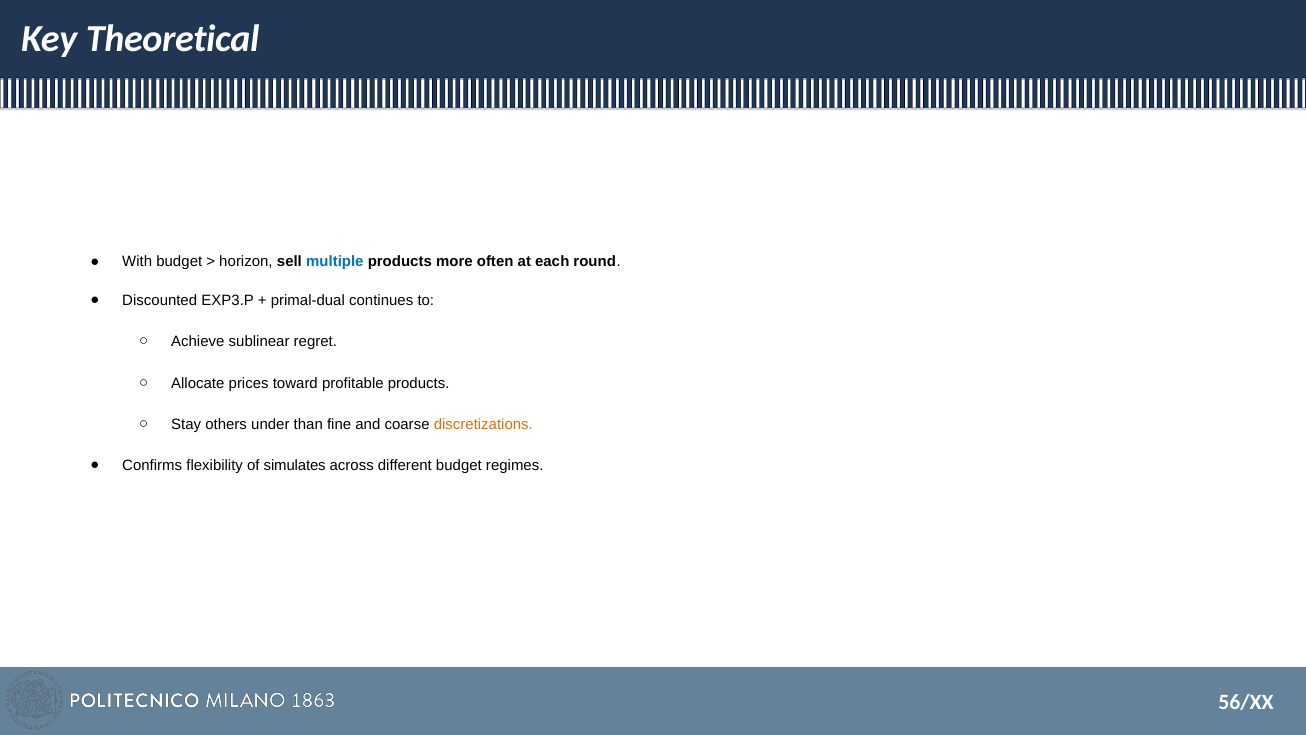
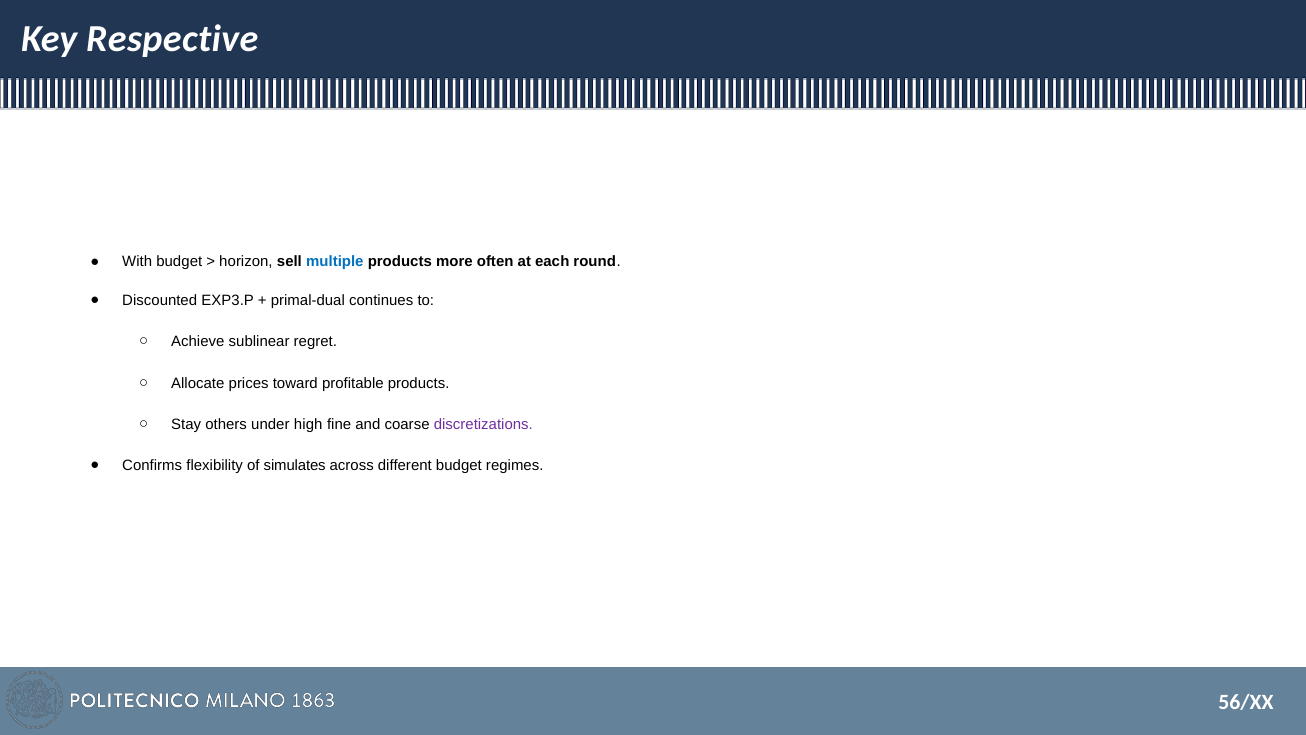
Theoretical: Theoretical -> Respective
than: than -> high
discretizations colour: orange -> purple
